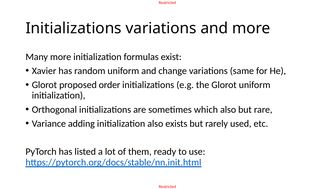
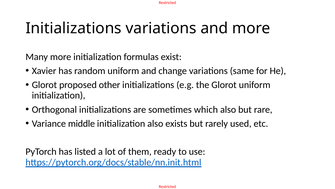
order: order -> other
adding: adding -> middle
